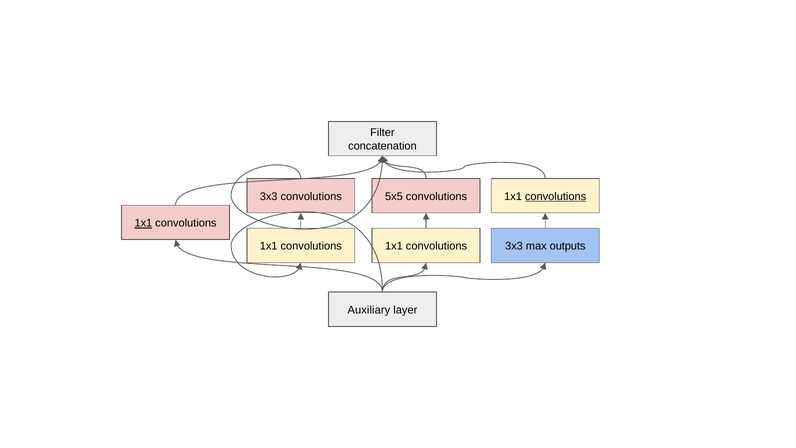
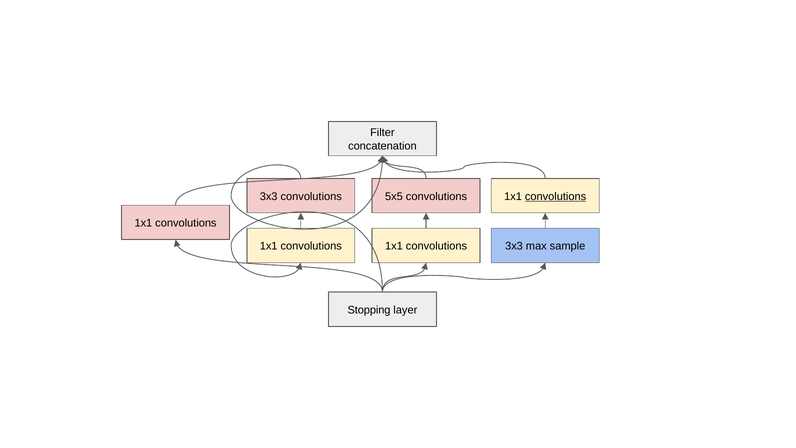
1x1 at (143, 223) underline: present -> none
outputs: outputs -> sample
Auxiliary: Auxiliary -> Stopping
